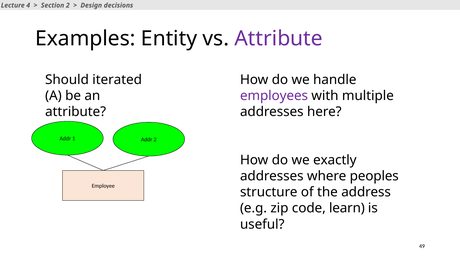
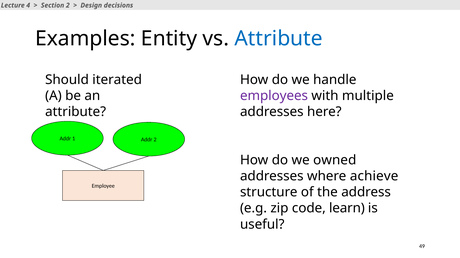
Attribute at (279, 39) colour: purple -> blue
exactly: exactly -> owned
peoples: peoples -> achieve
